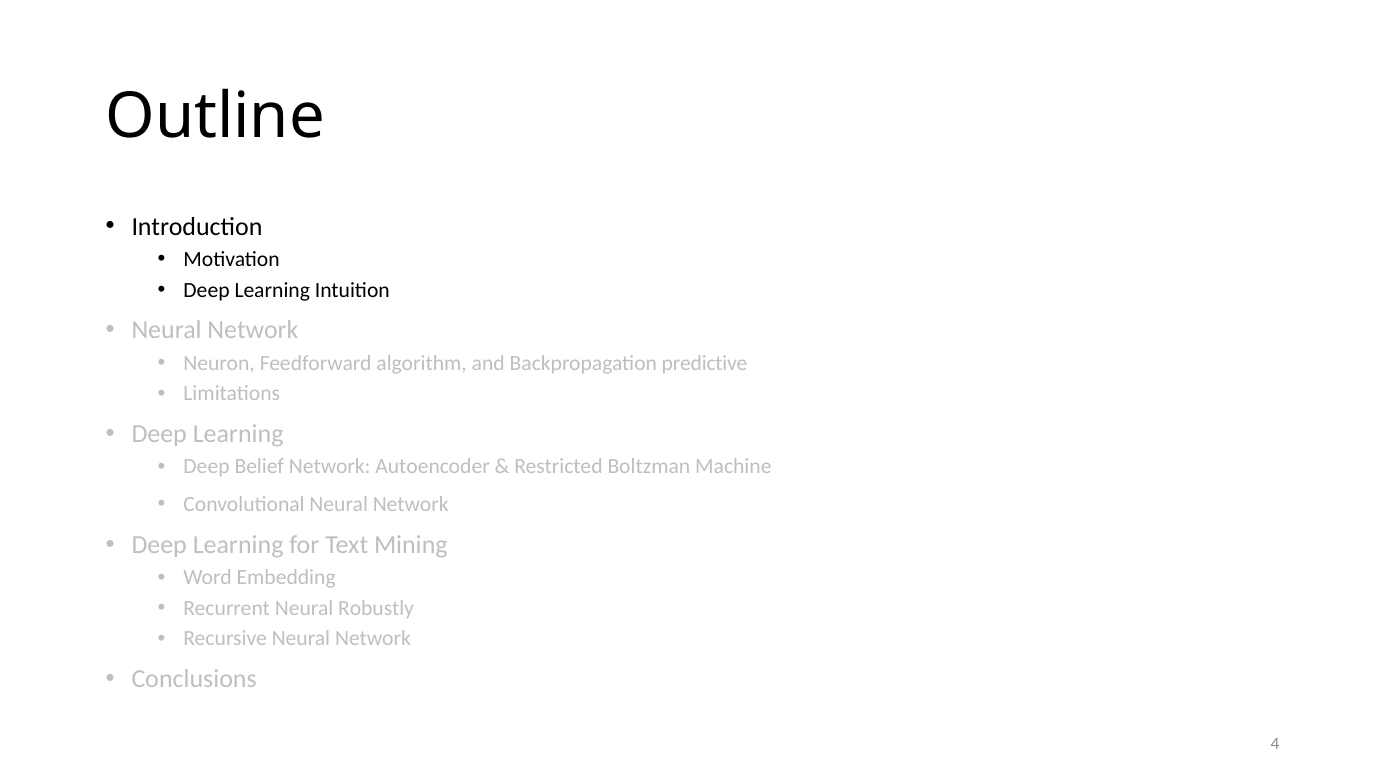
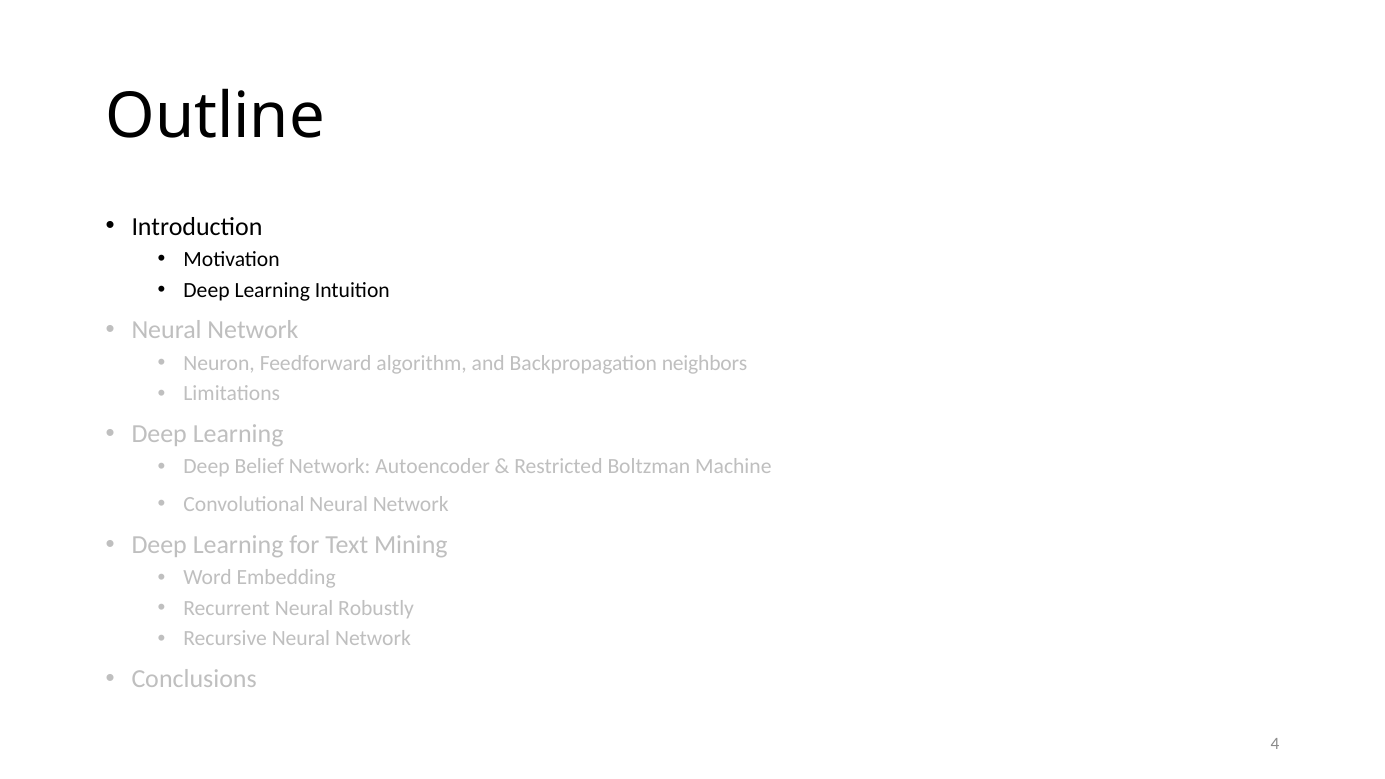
predictive: predictive -> neighbors
